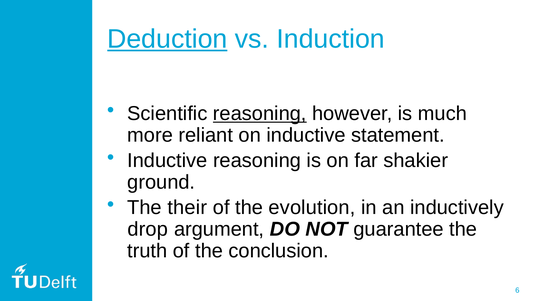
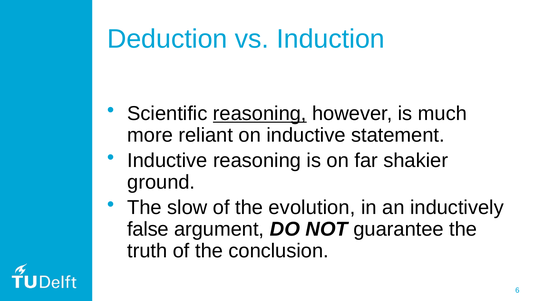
Deduction underline: present -> none
their: their -> slow
drop: drop -> false
